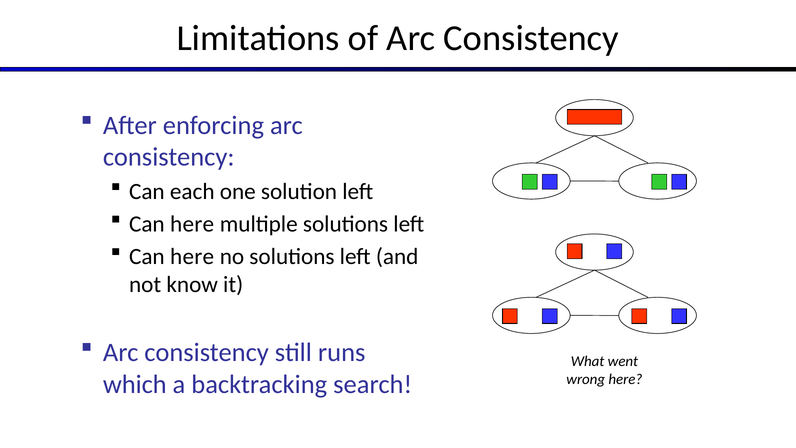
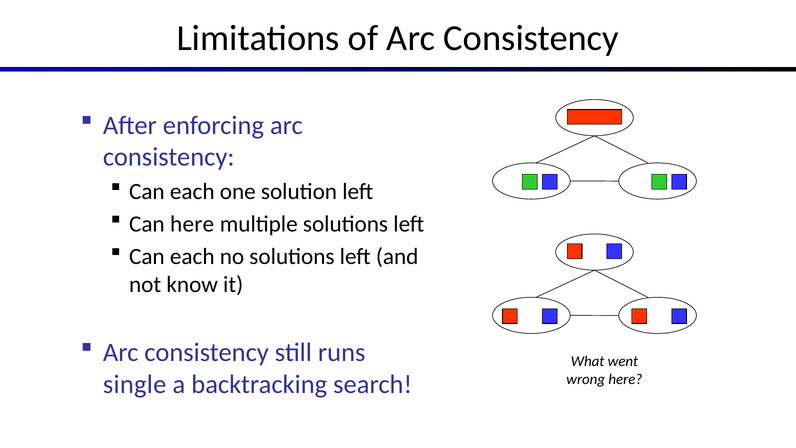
here at (192, 256): here -> each
which: which -> single
